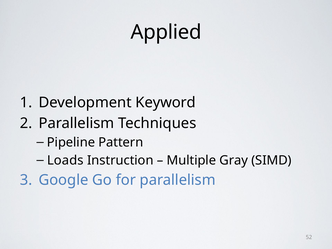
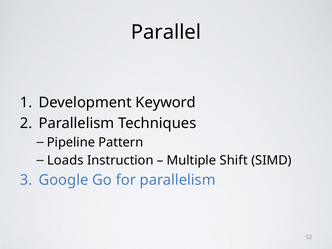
Applied: Applied -> Parallel
Gray: Gray -> Shift
